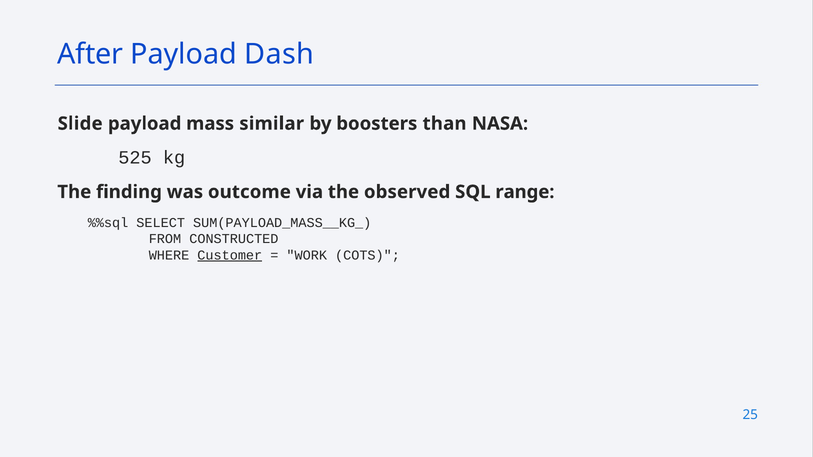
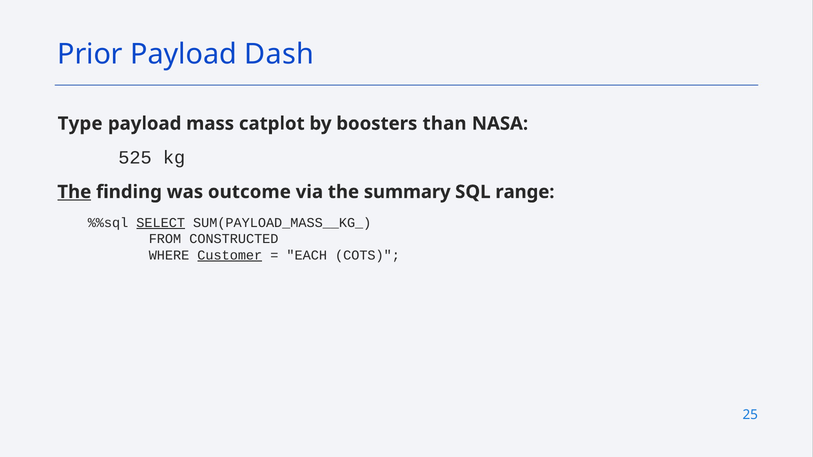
After: After -> Prior
Slide: Slide -> Type
similar: similar -> catplot
The at (74, 192) underline: none -> present
observed: observed -> summary
SELECT underline: none -> present
WORK: WORK -> EACH
